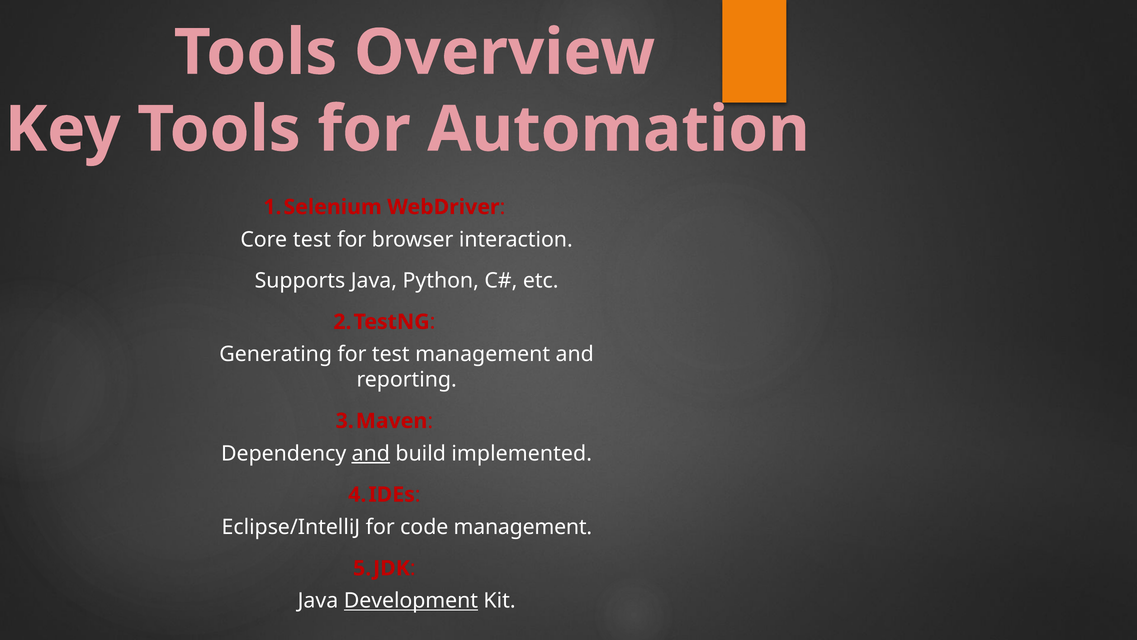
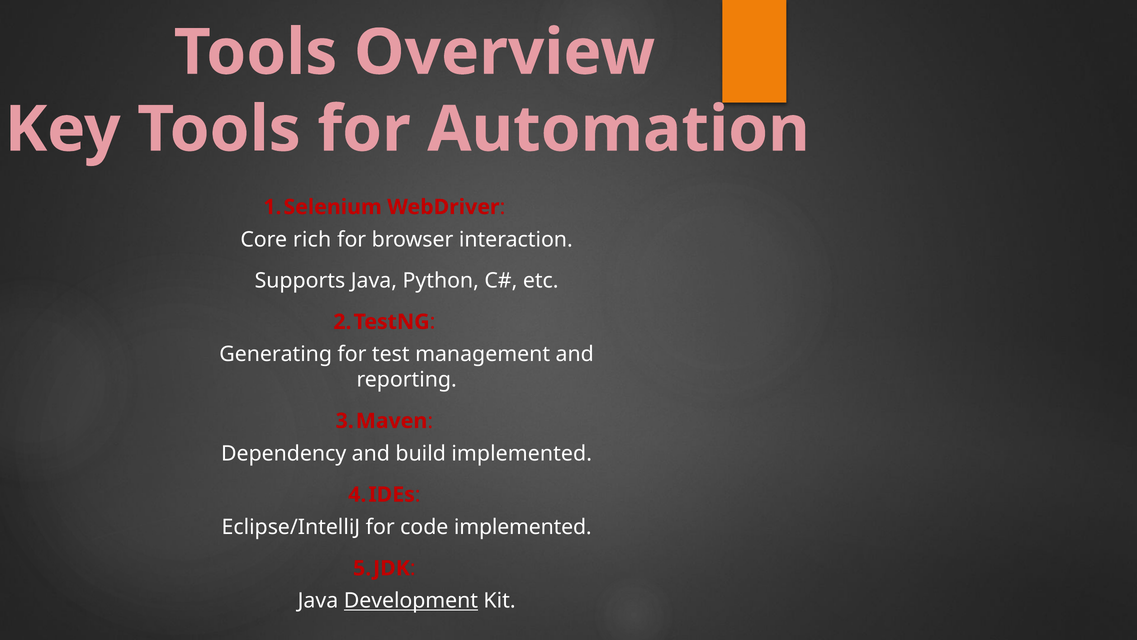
Core test: test -> rich
and at (371, 453) underline: present -> none
code management: management -> implemented
